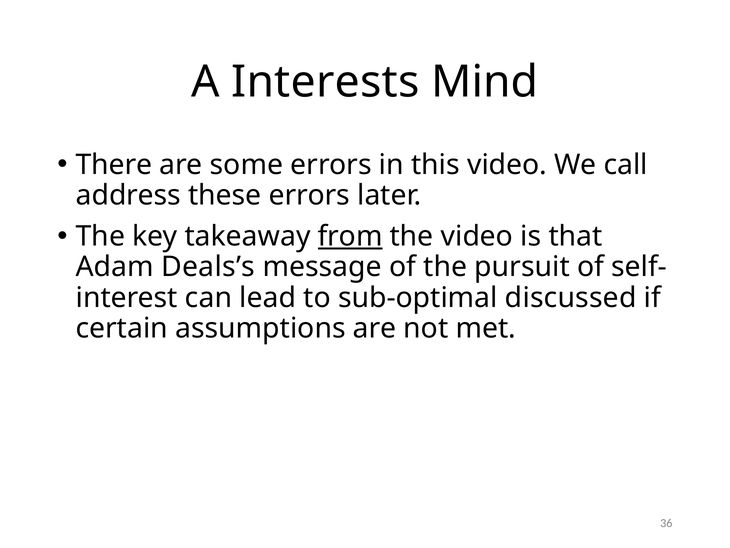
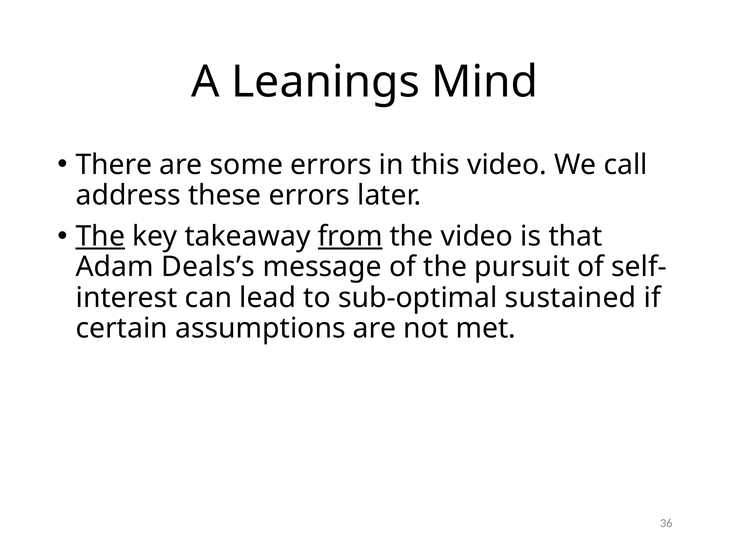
Interests: Interests -> Leanings
The at (100, 236) underline: none -> present
discussed: discussed -> sustained
